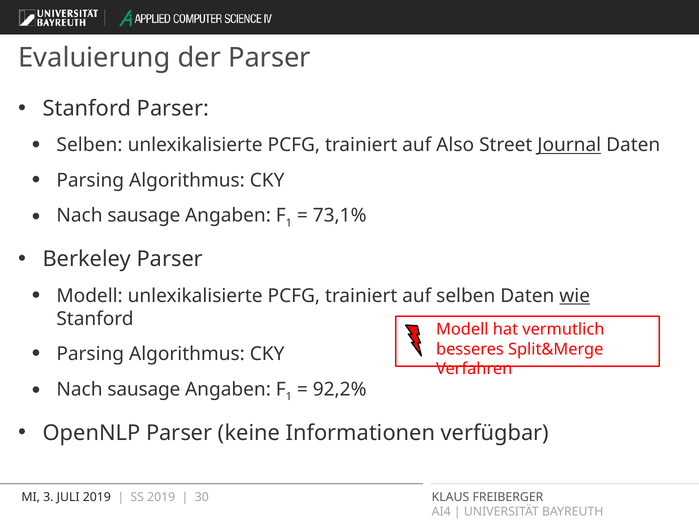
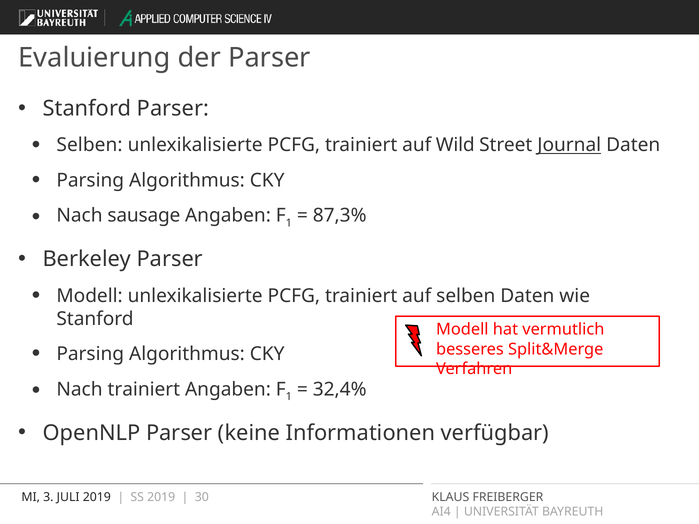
Also: Also -> Wild
73,1%: 73,1% -> 87,3%
wie underline: present -> none
sausage at (144, 389): sausage -> trainiert
92,2%: 92,2% -> 32,4%
